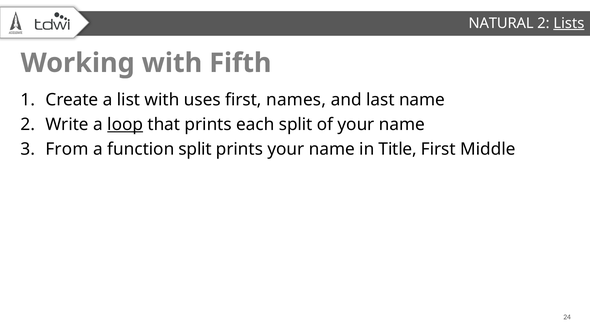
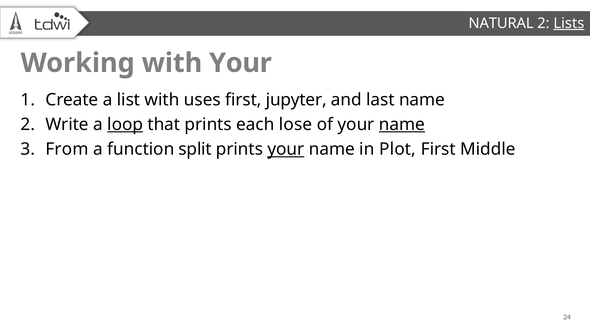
with Fifth: Fifth -> Your
names: names -> jupyter
each split: split -> lose
name at (402, 124) underline: none -> present
your at (286, 149) underline: none -> present
Title: Title -> Plot
